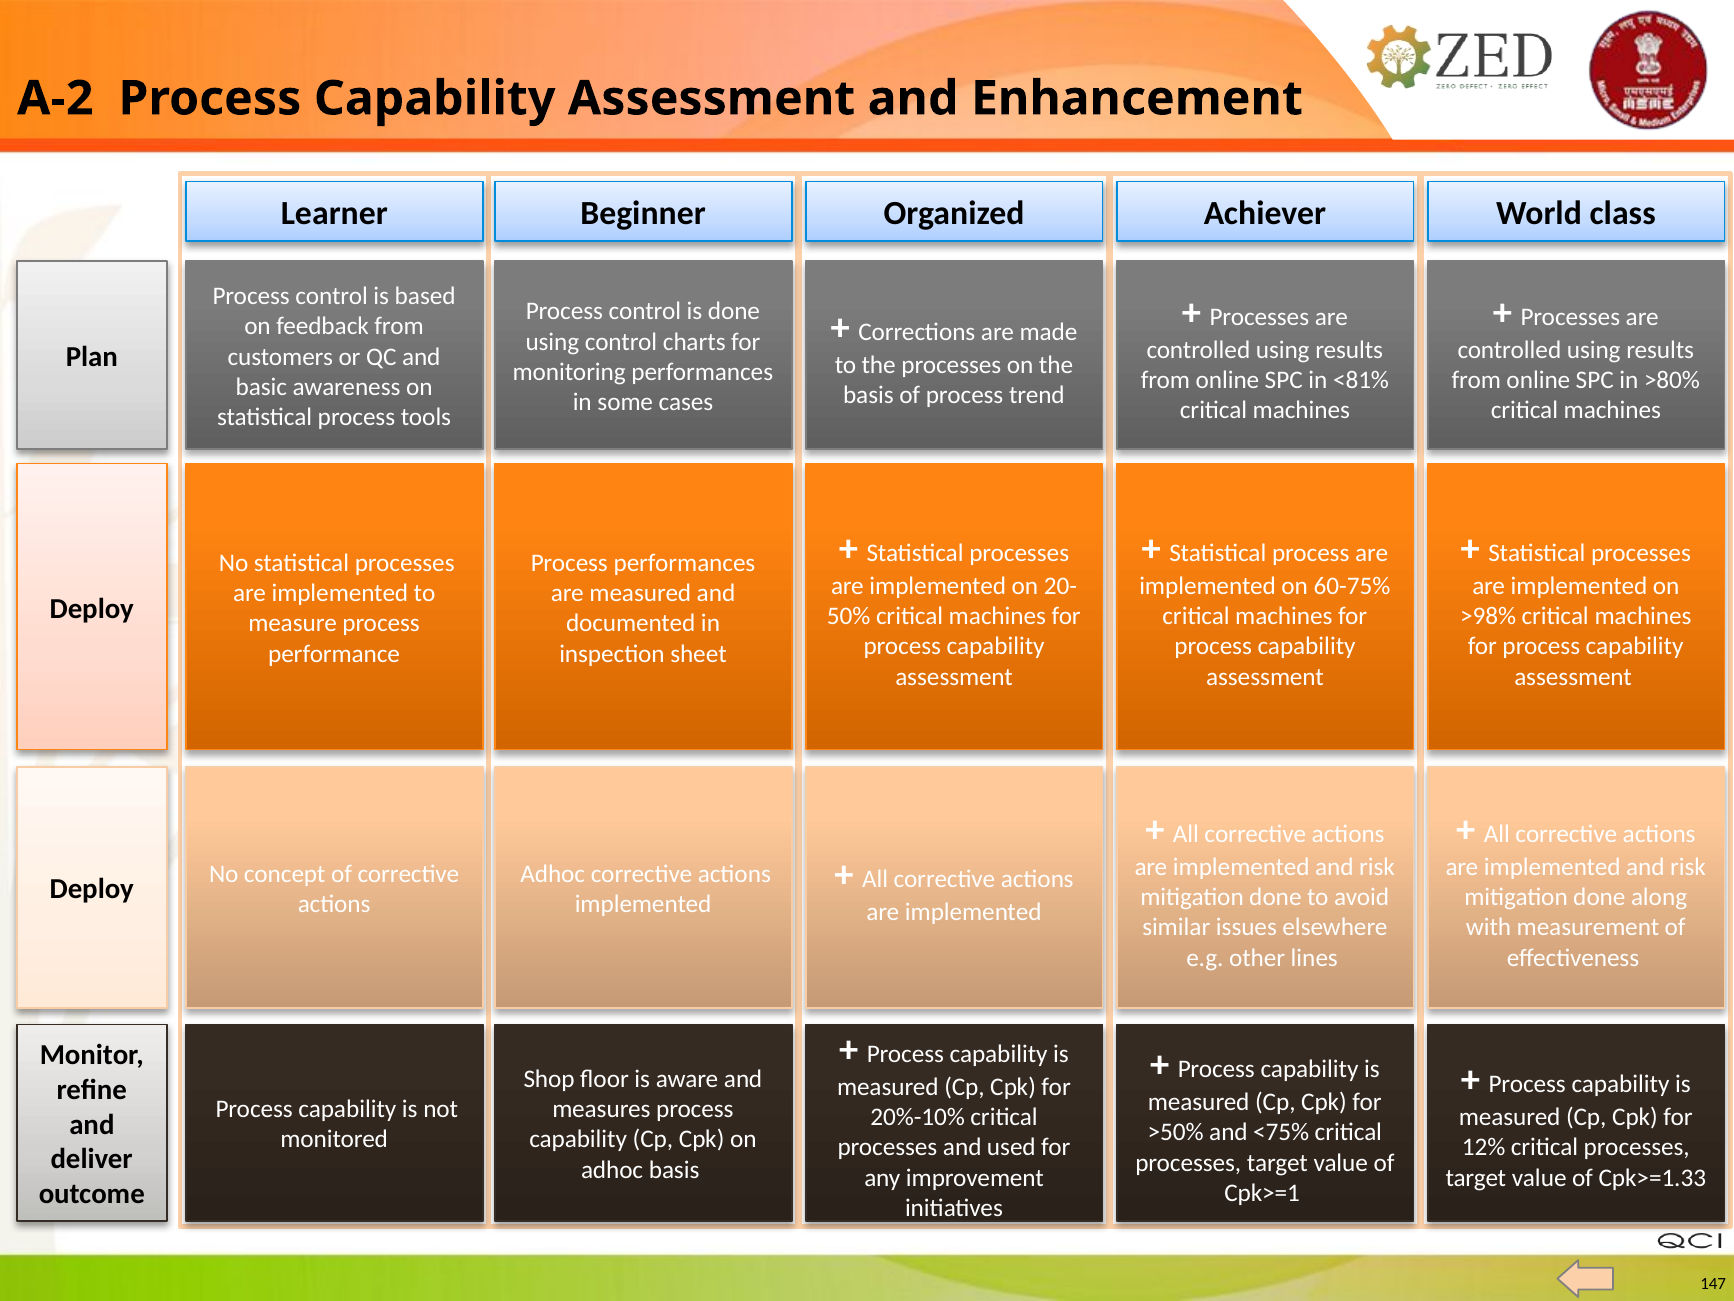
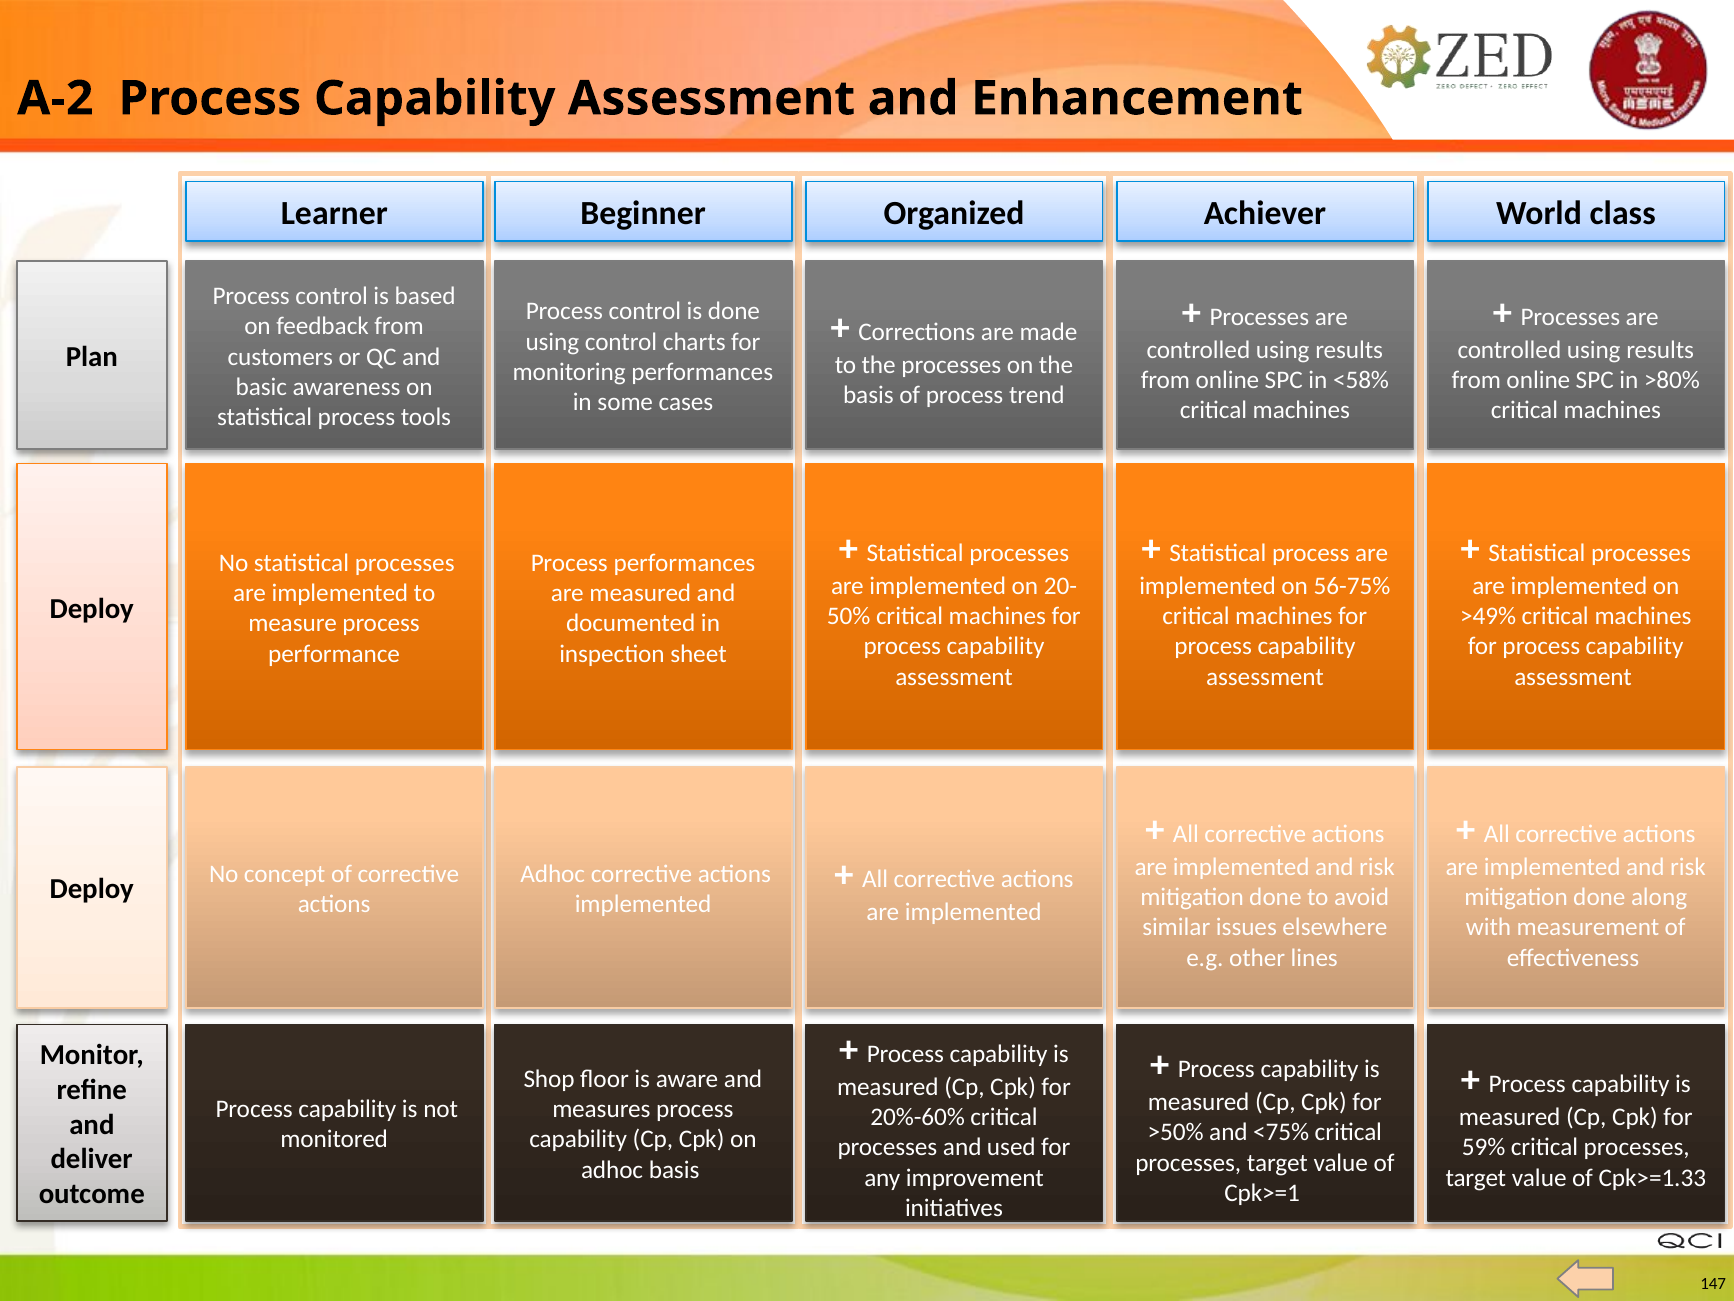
<81%: <81% -> <58%
60-75%: 60-75% -> 56-75%
>98%: >98% -> >49%
20%-10%: 20%-10% -> 20%-60%
12%: 12% -> 59%
